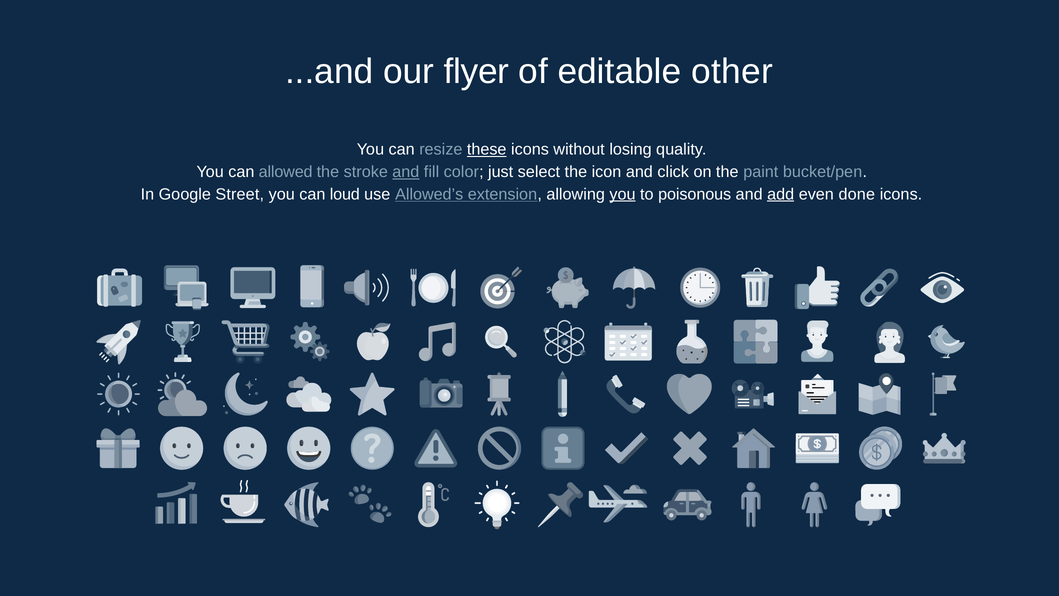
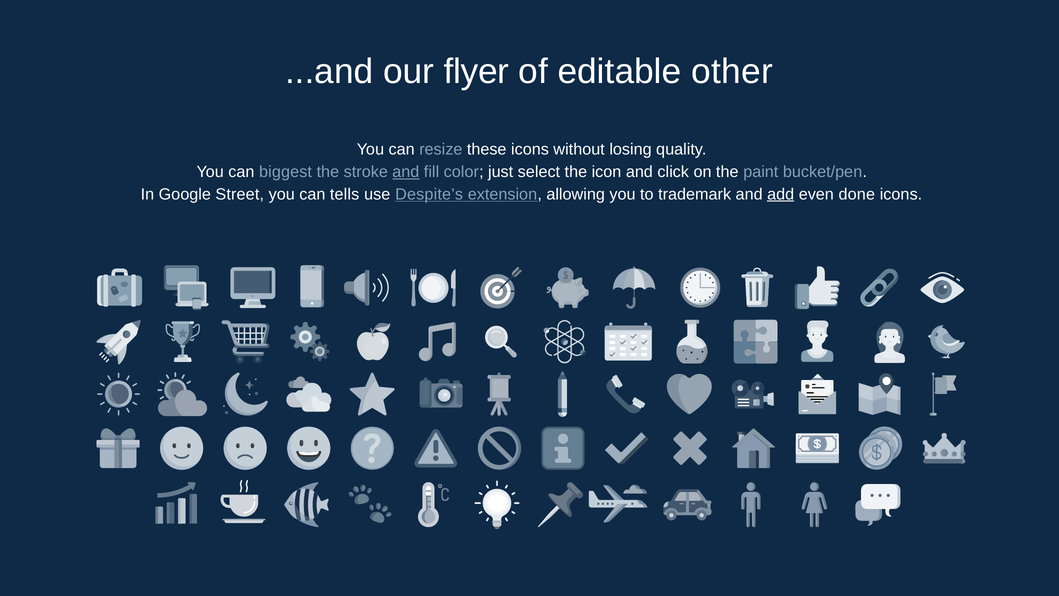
these underline: present -> none
allowed: allowed -> biggest
loud: loud -> tells
Allowed’s: Allowed’s -> Despite’s
you at (623, 194) underline: present -> none
poisonous: poisonous -> trademark
